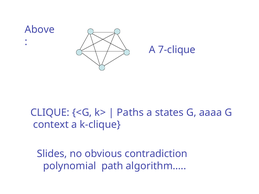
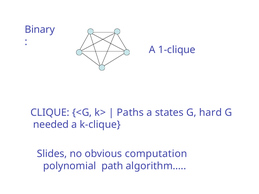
Above: Above -> Binary
7-clique: 7-clique -> 1-clique
aaaa: aaaa -> hard
context: context -> needed
contradiction: contradiction -> computation
